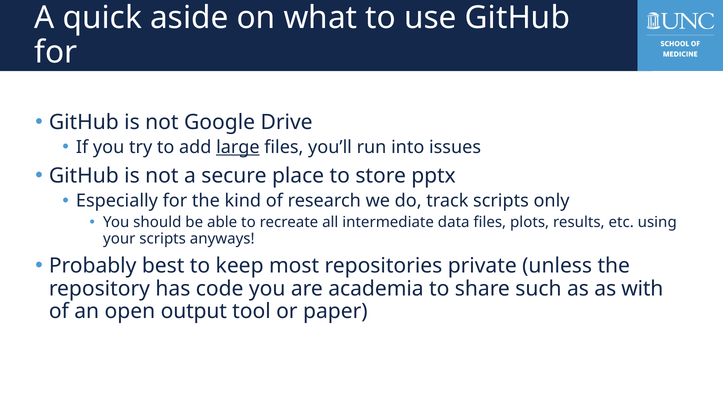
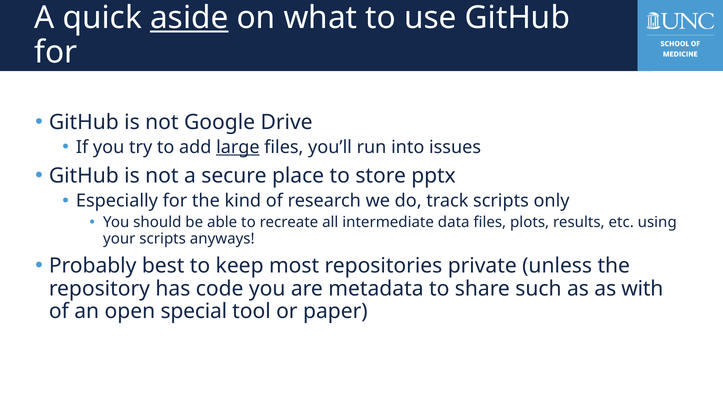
aside underline: none -> present
academia: academia -> metadata
output: output -> special
